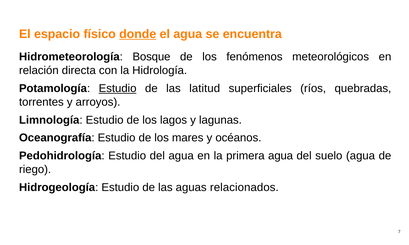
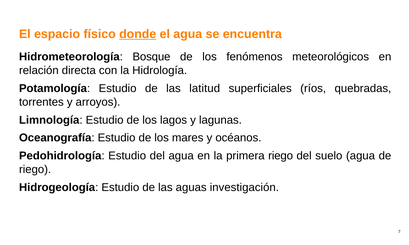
Estudio at (118, 89) underline: present -> none
primera agua: agua -> riego
relacionados: relacionados -> investigación
